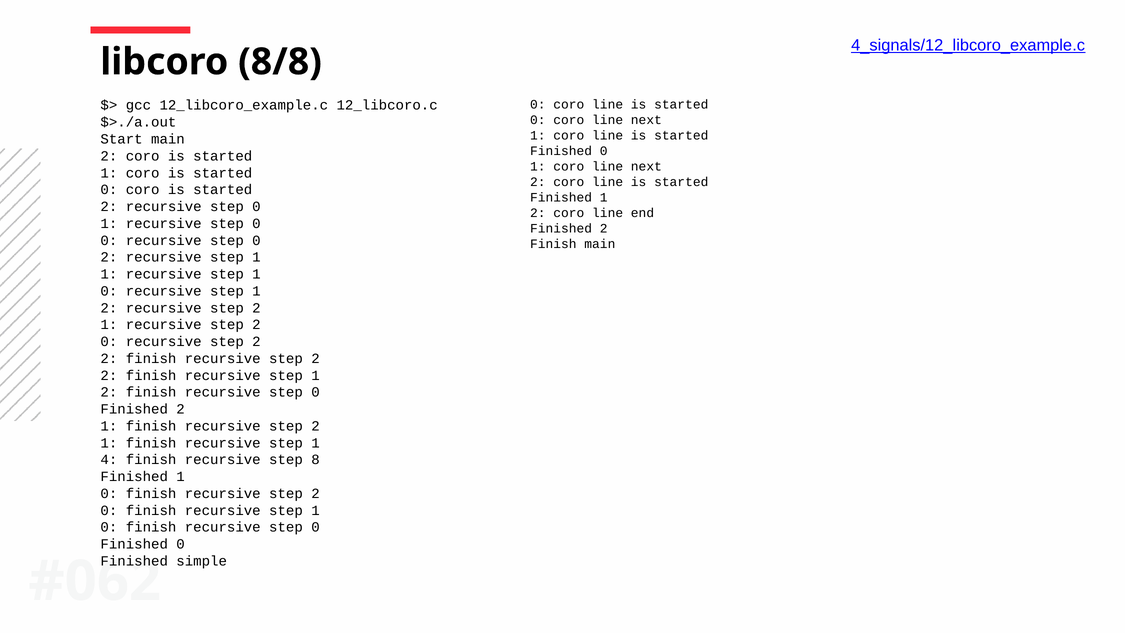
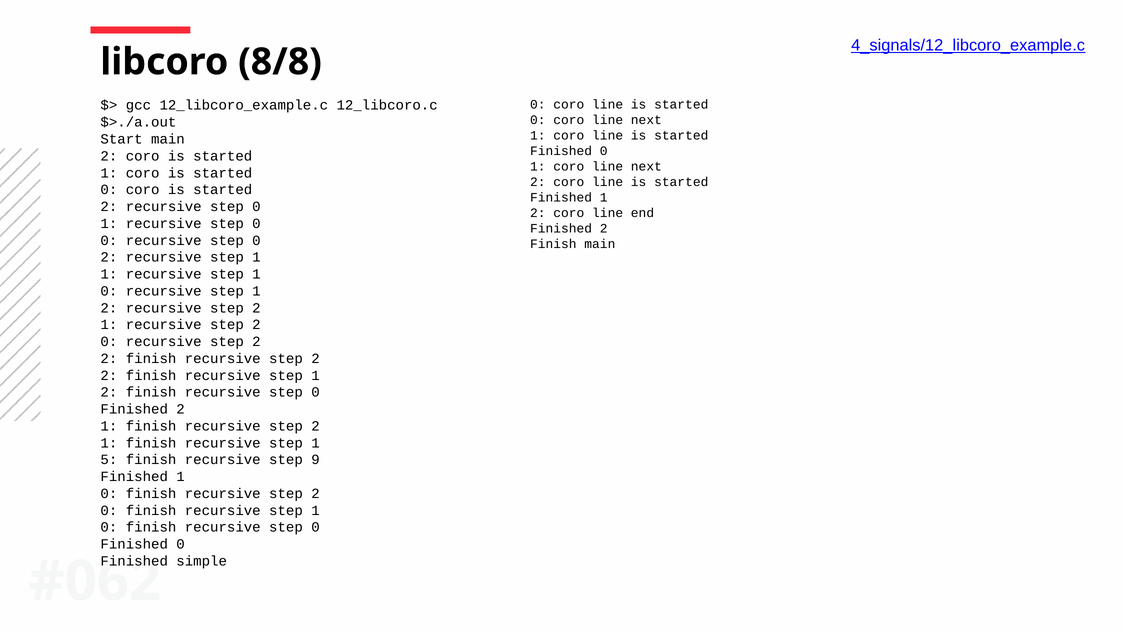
4: 4 -> 5
8: 8 -> 9
